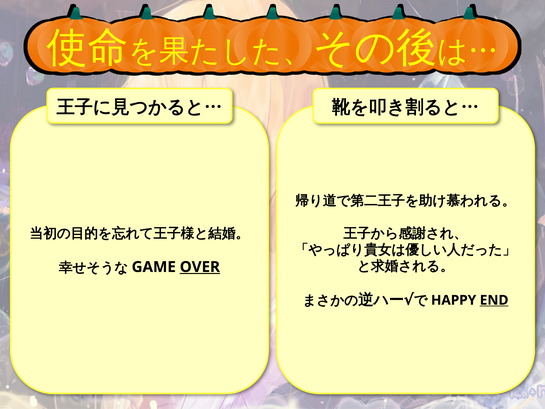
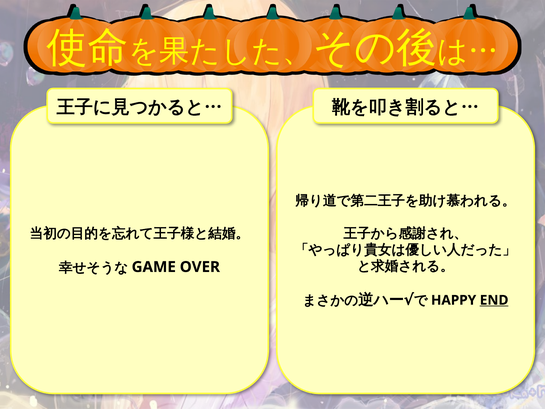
OVER underline: present -> none
